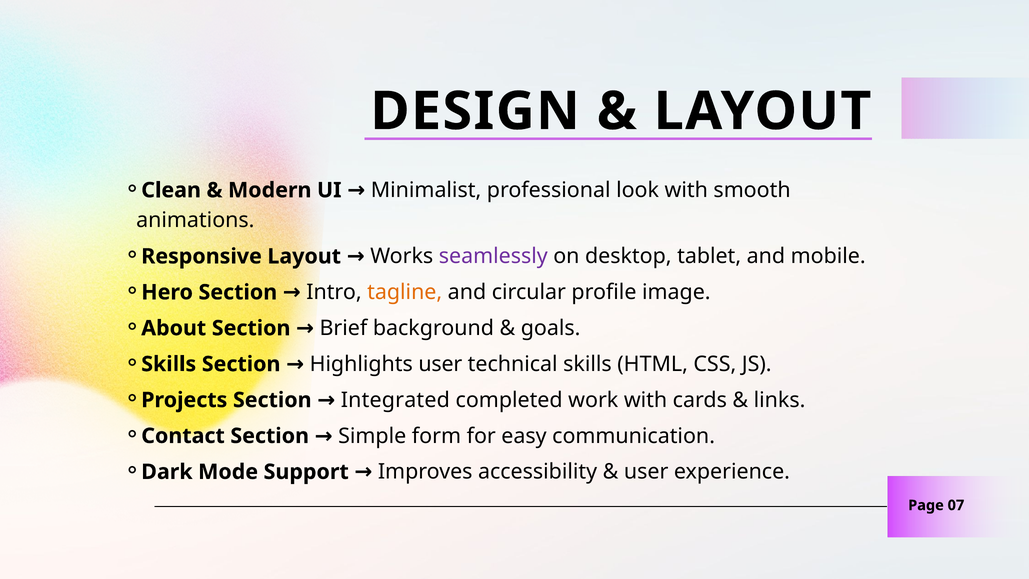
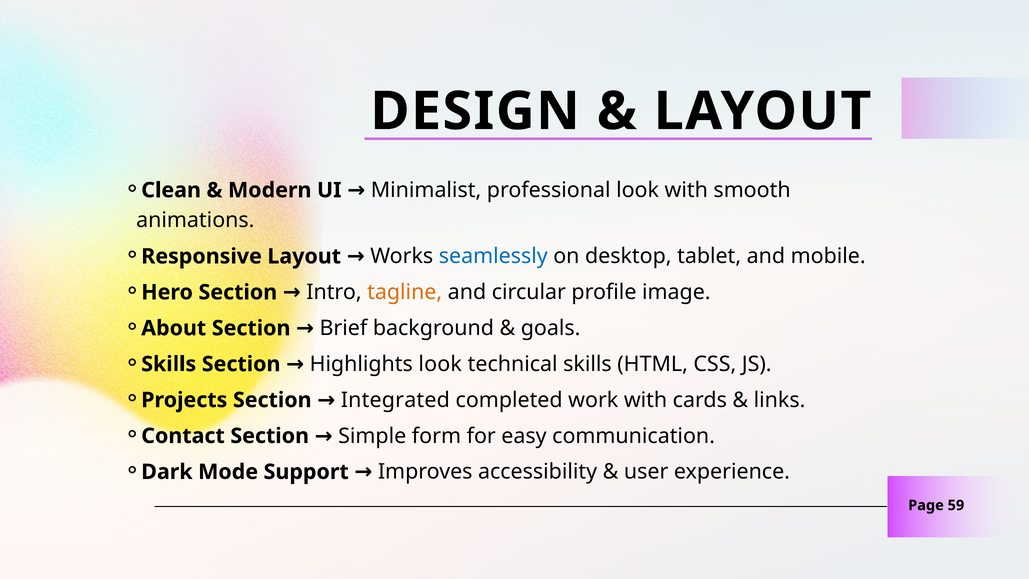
seamlessly colour: purple -> blue
Highlights user: user -> look
07: 07 -> 59
